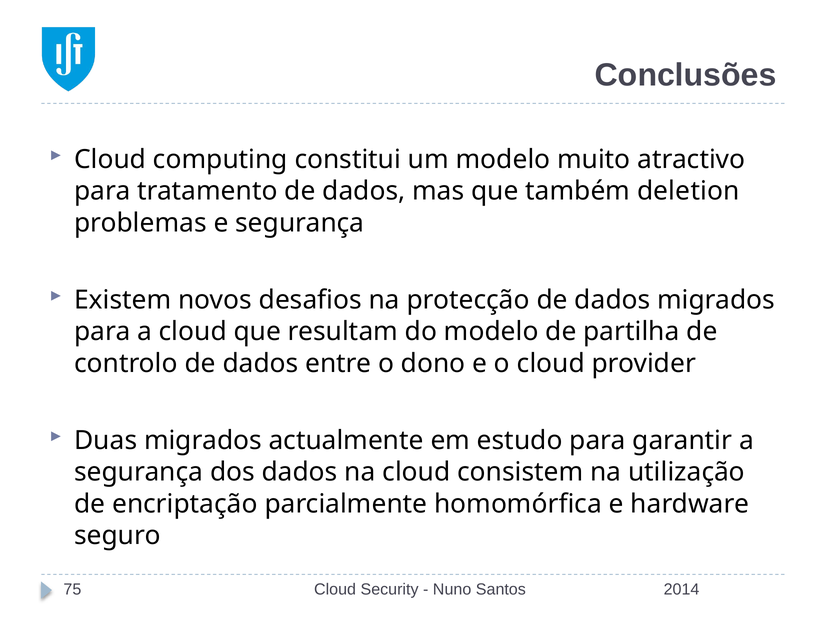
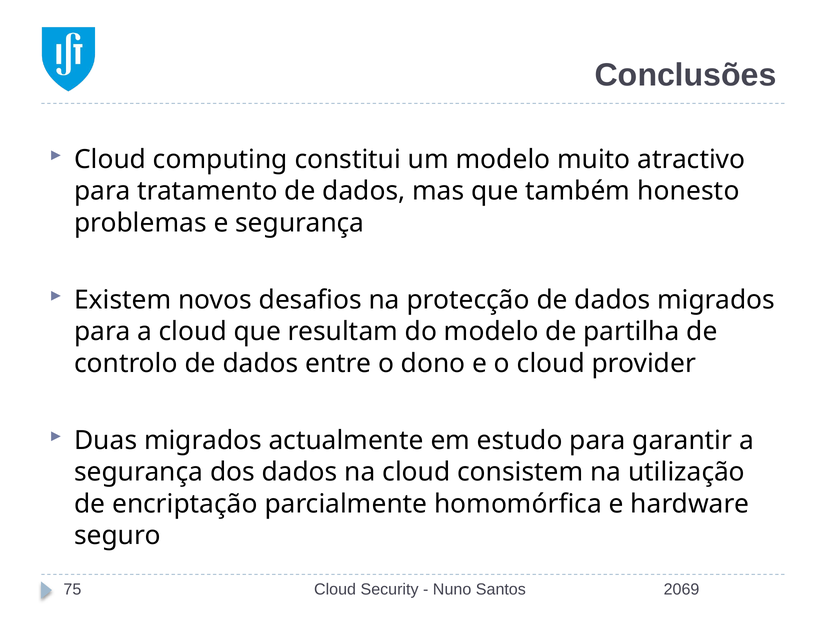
deletion: deletion -> honesto
2014: 2014 -> 2069
